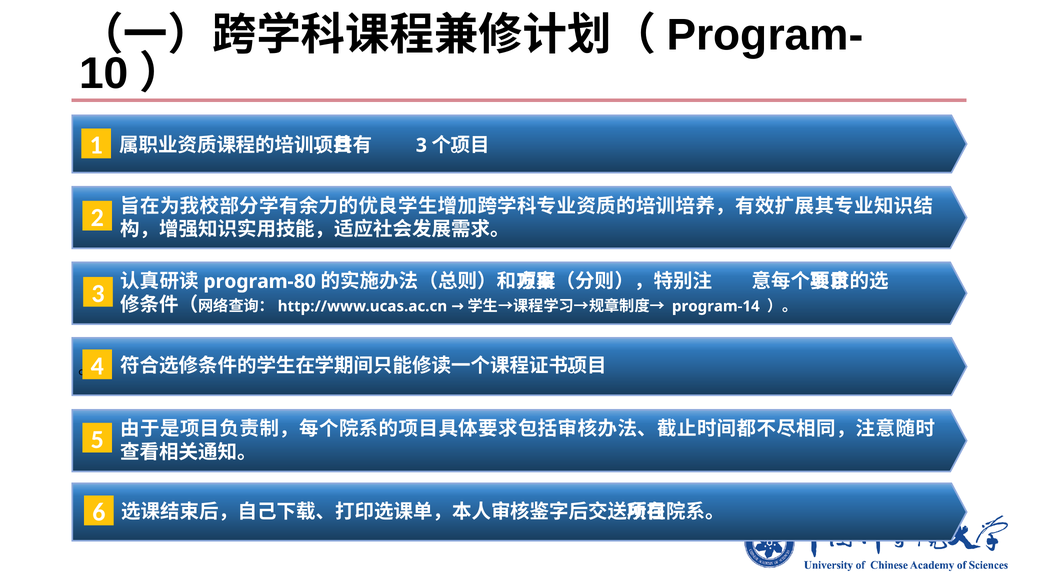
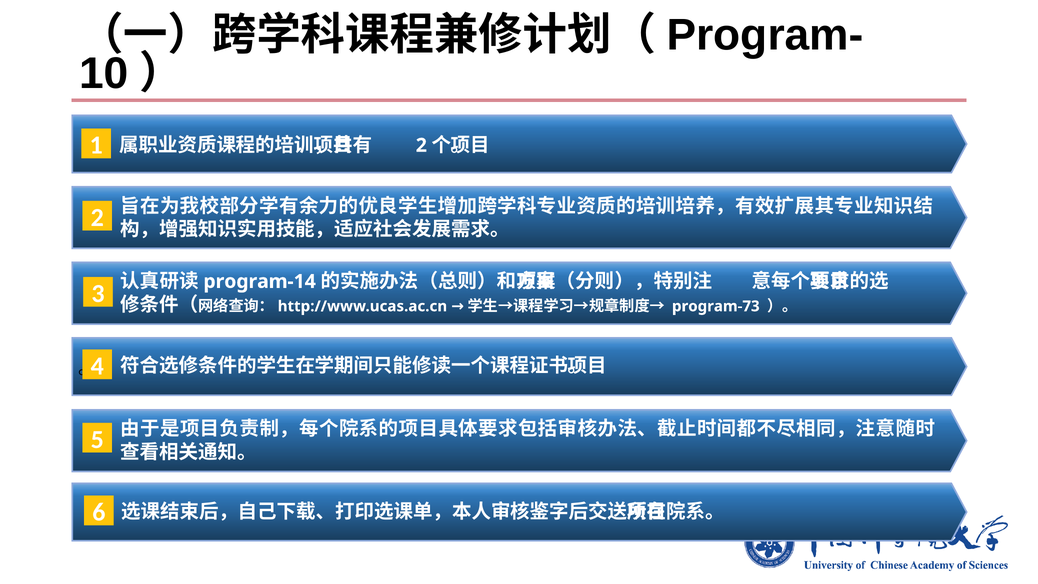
3 at (421, 145): 3 -> 2
program-80: program-80 -> program-14
program-14: program-14 -> program-73
